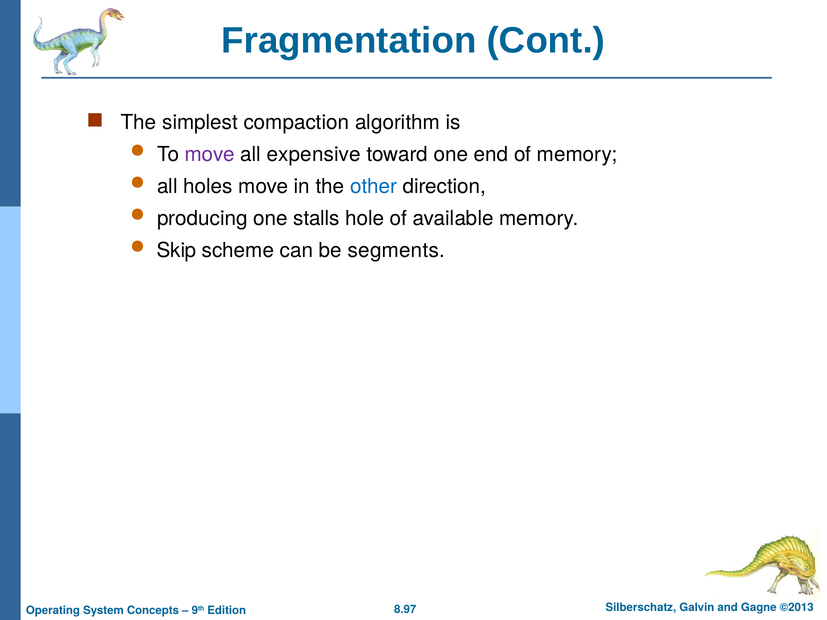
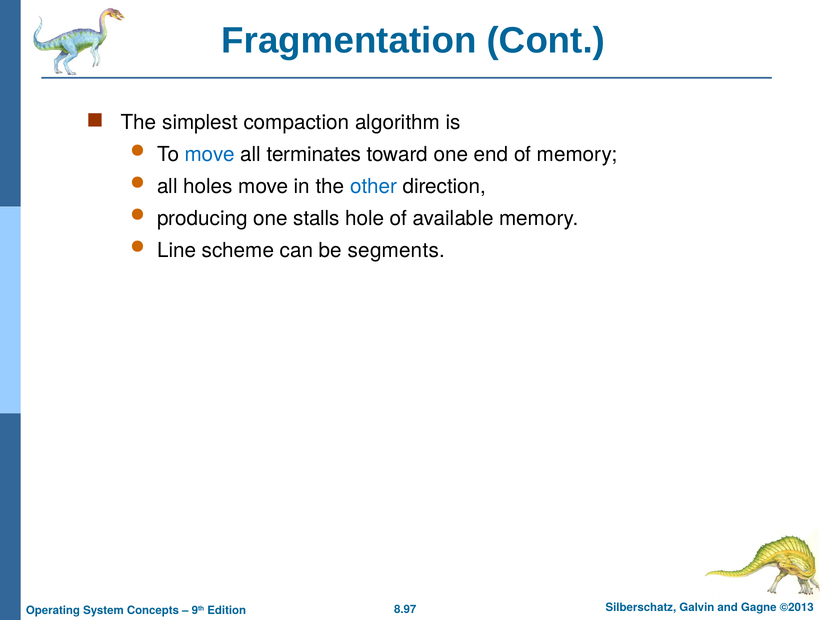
move at (210, 154) colour: purple -> blue
expensive: expensive -> terminates
Skip: Skip -> Line
